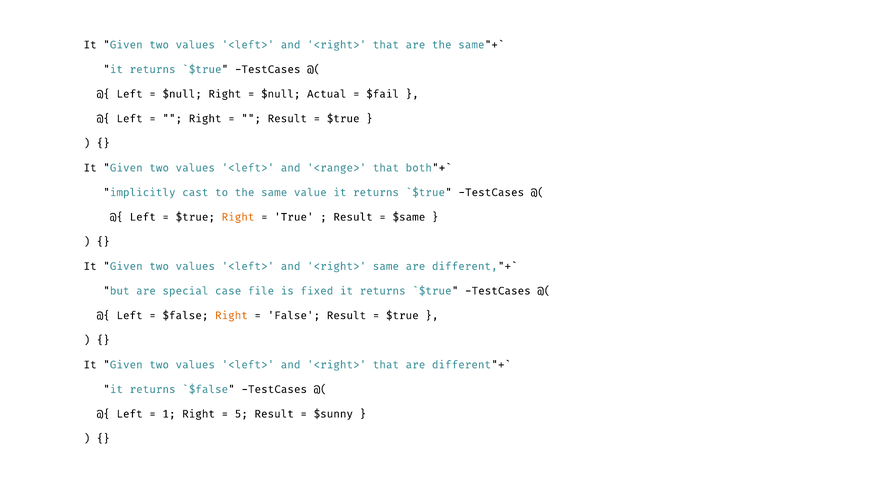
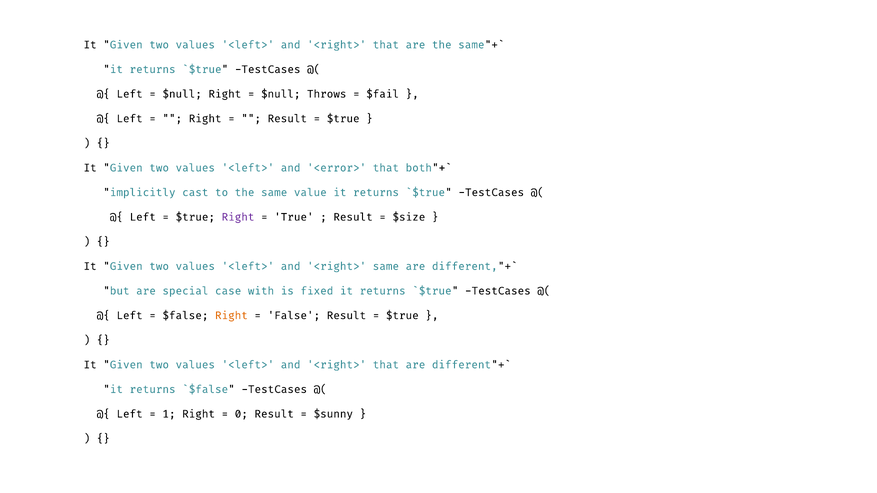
Actual: Actual -> Throws
<range>: <range> -> <error>
Right at (238, 217) colour: orange -> purple
$same: $same -> $size
file: file -> with
5: 5 -> 0
